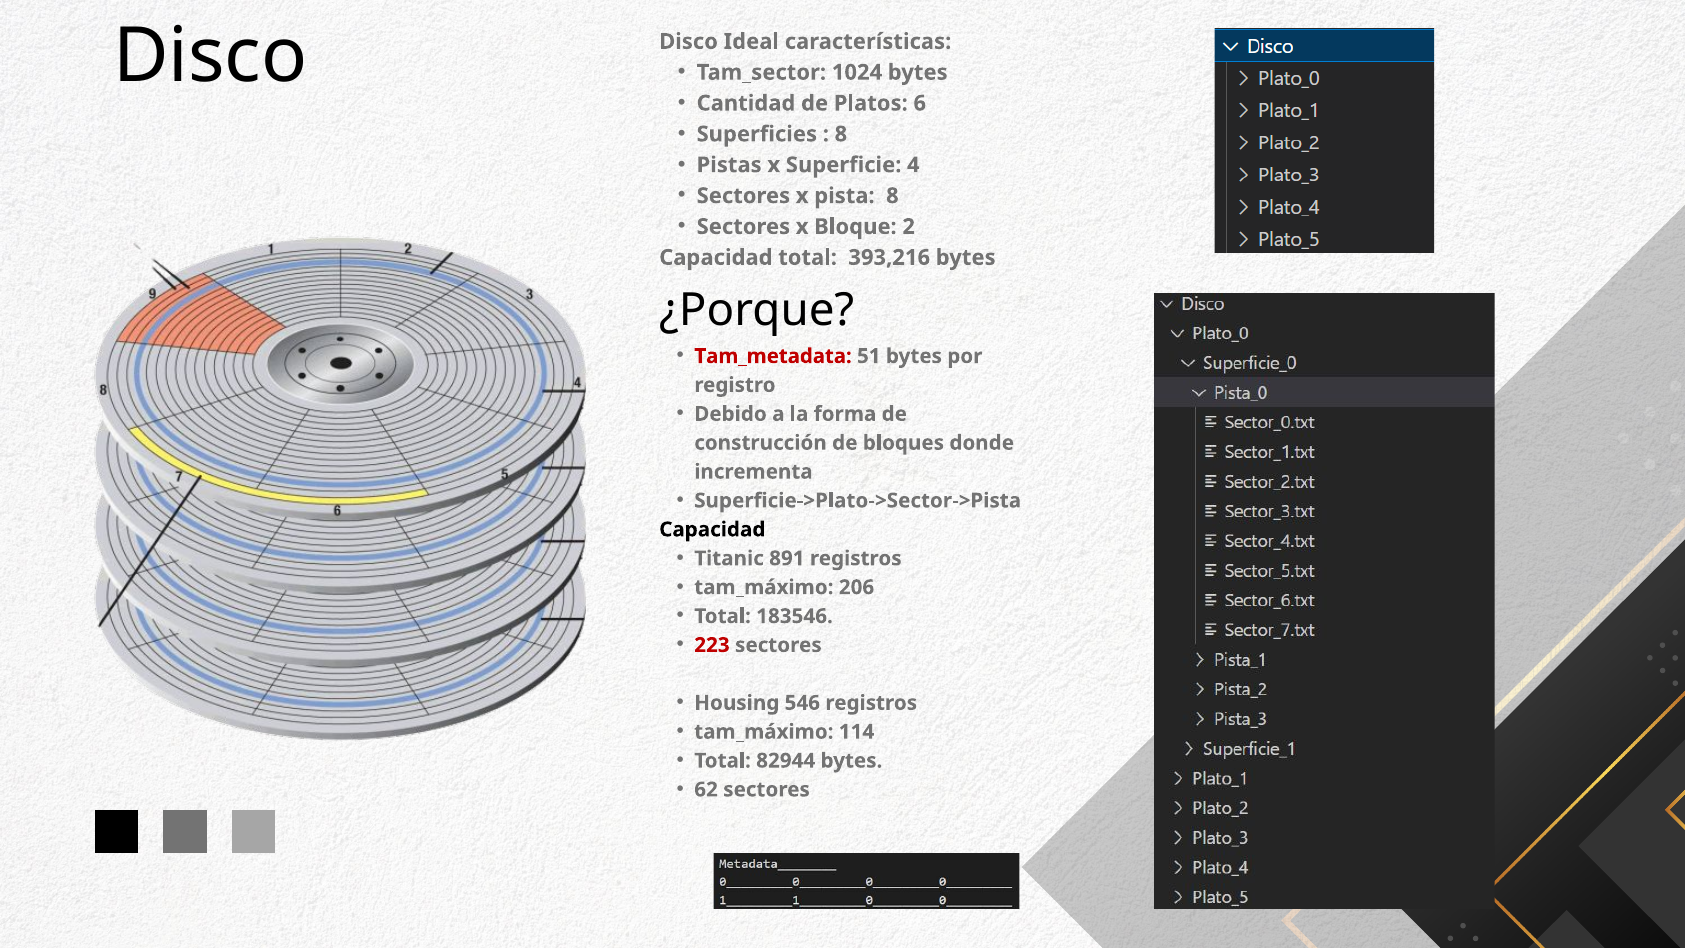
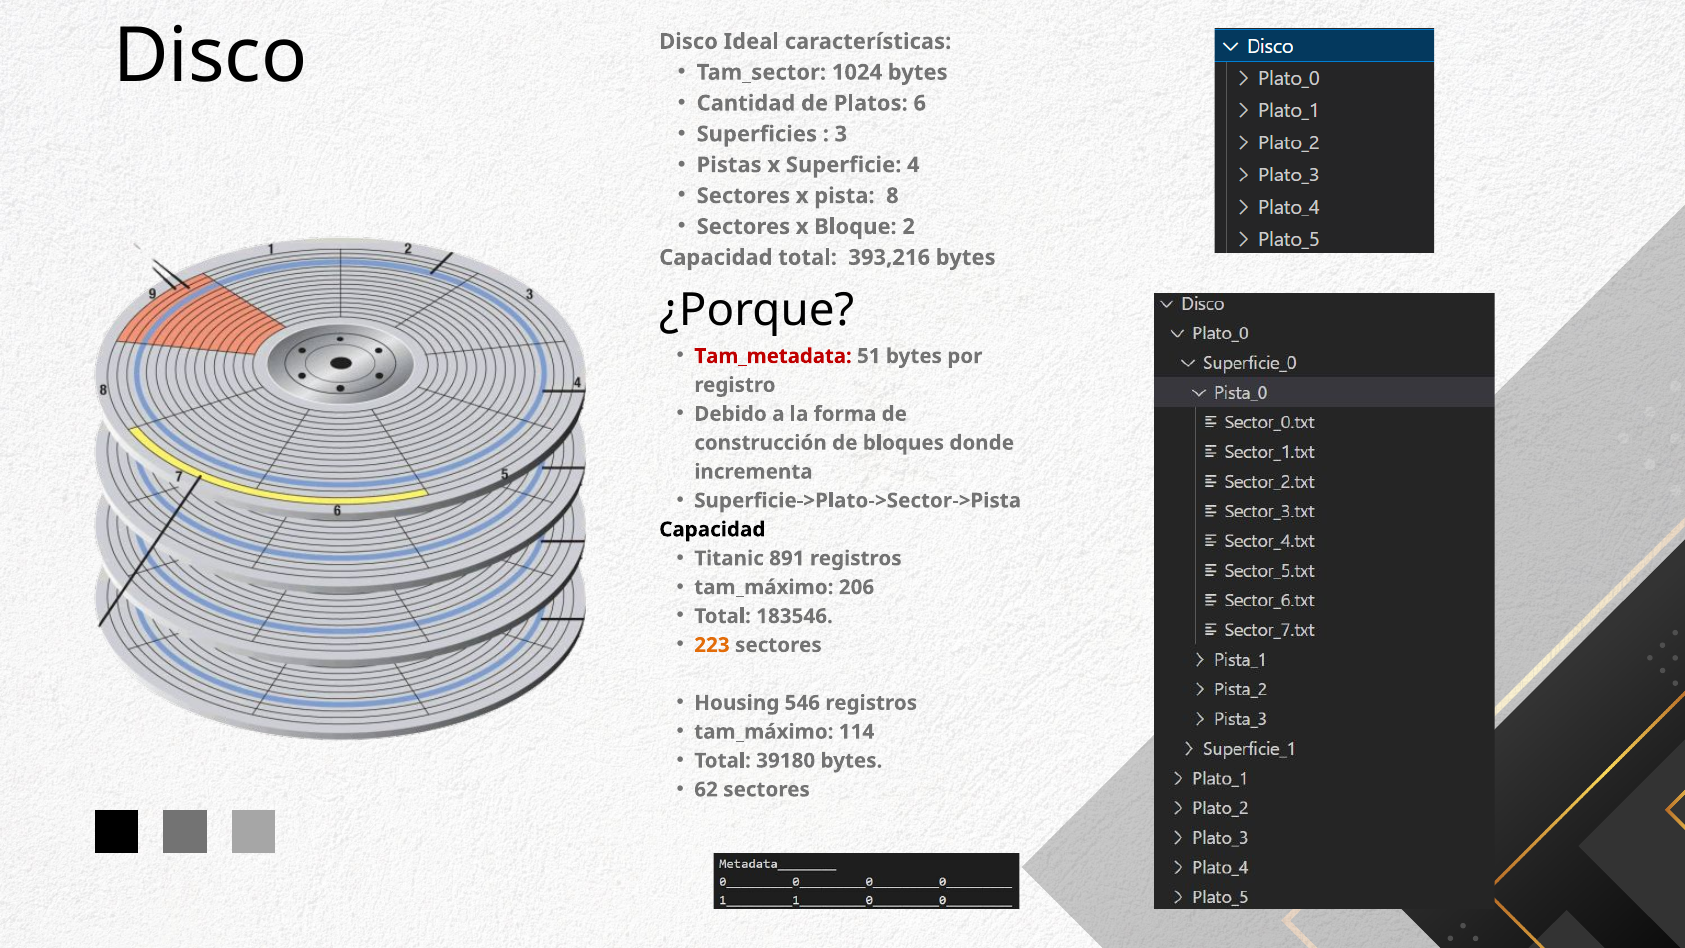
8 at (841, 134): 8 -> 3
223 colour: red -> orange
82944: 82944 -> 39180
